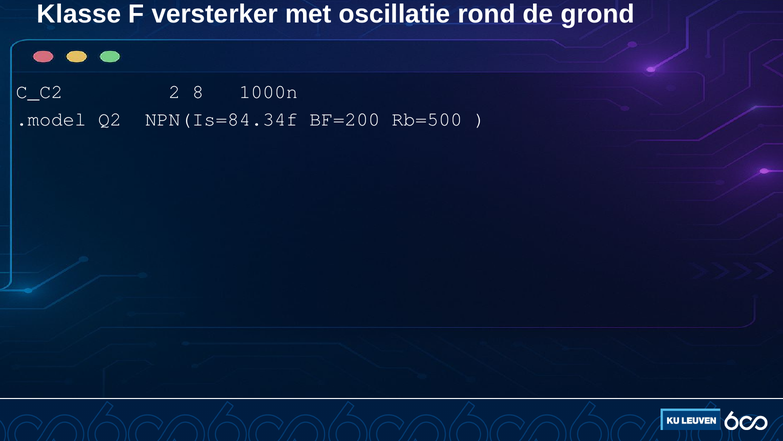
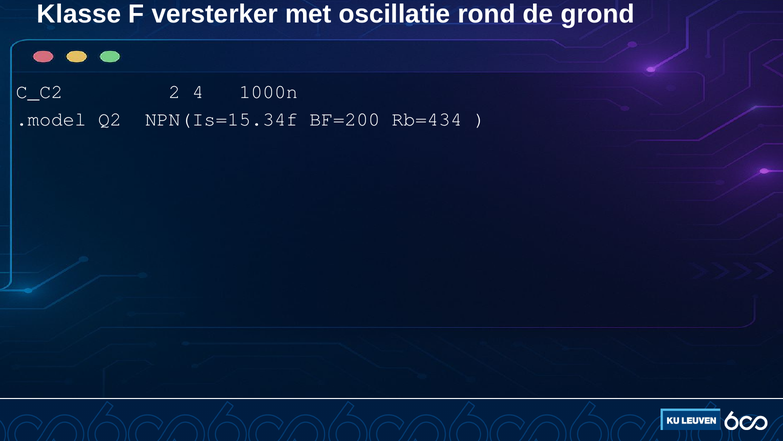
8: 8 -> 4
NPN(Is=84.34f: NPN(Is=84.34f -> NPN(Is=15.34f
Rb=500: Rb=500 -> Rb=434
